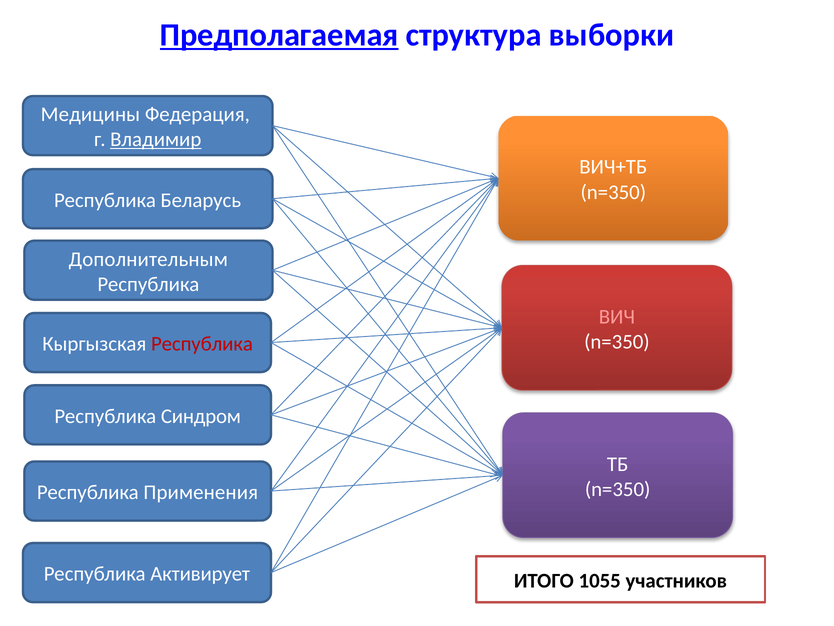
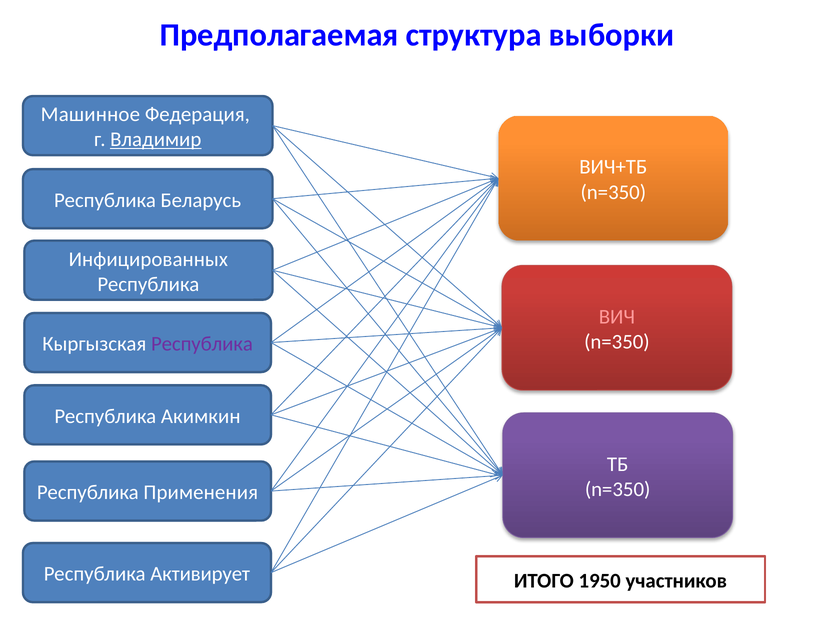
Предполагаемая underline: present -> none
Медицины: Медицины -> Машинное
Дополнительным: Дополнительным -> Инфицированных
Республика at (202, 344) colour: red -> purple
Синдром: Синдром -> Акимкин
1055: 1055 -> 1950
